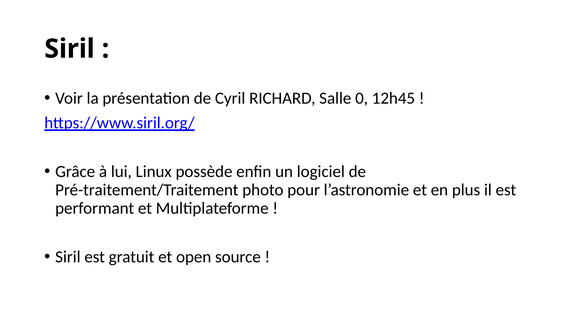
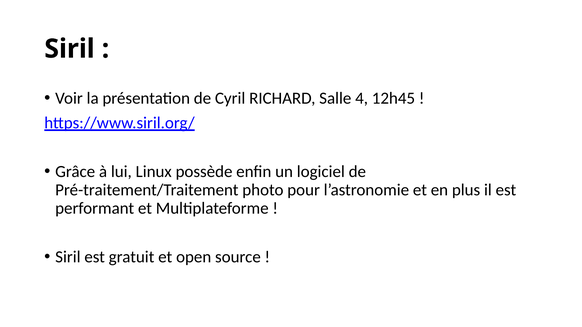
0: 0 -> 4
